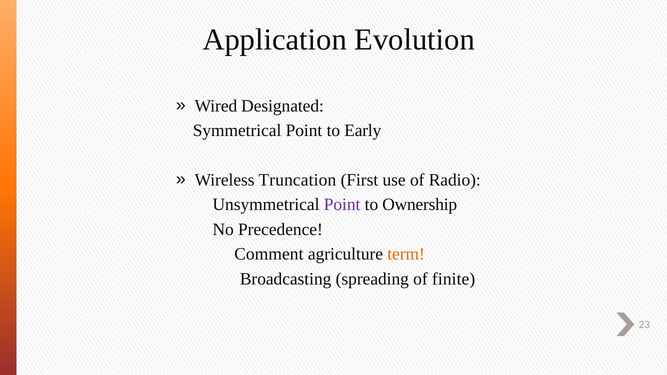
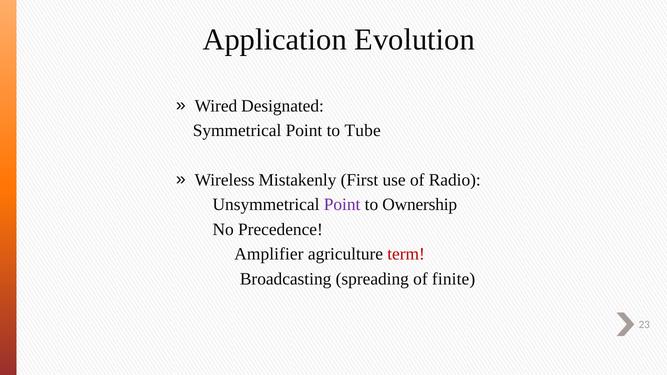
Early: Early -> Tube
Truncation: Truncation -> Mistakenly
Comment: Comment -> Amplifier
term colour: orange -> red
